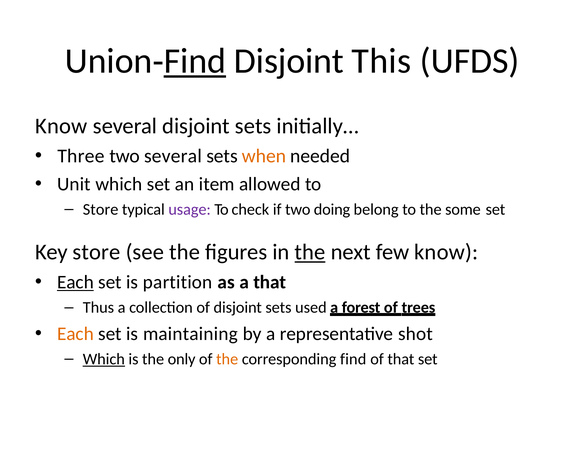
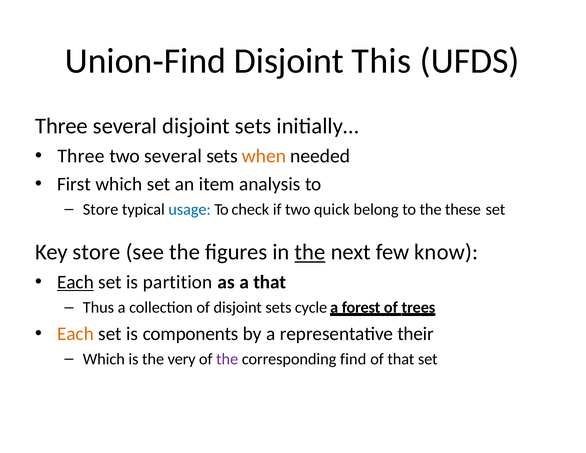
Find at (195, 61) underline: present -> none
Know at (61, 126): Know -> Three
Unit: Unit -> First
allowed: allowed -> analysis
usage colour: purple -> blue
doing: doing -> quick
some: some -> these
used: used -> cycle
maintaining: maintaining -> components
shot: shot -> their
Which at (104, 359) underline: present -> none
only: only -> very
the at (227, 359) colour: orange -> purple
